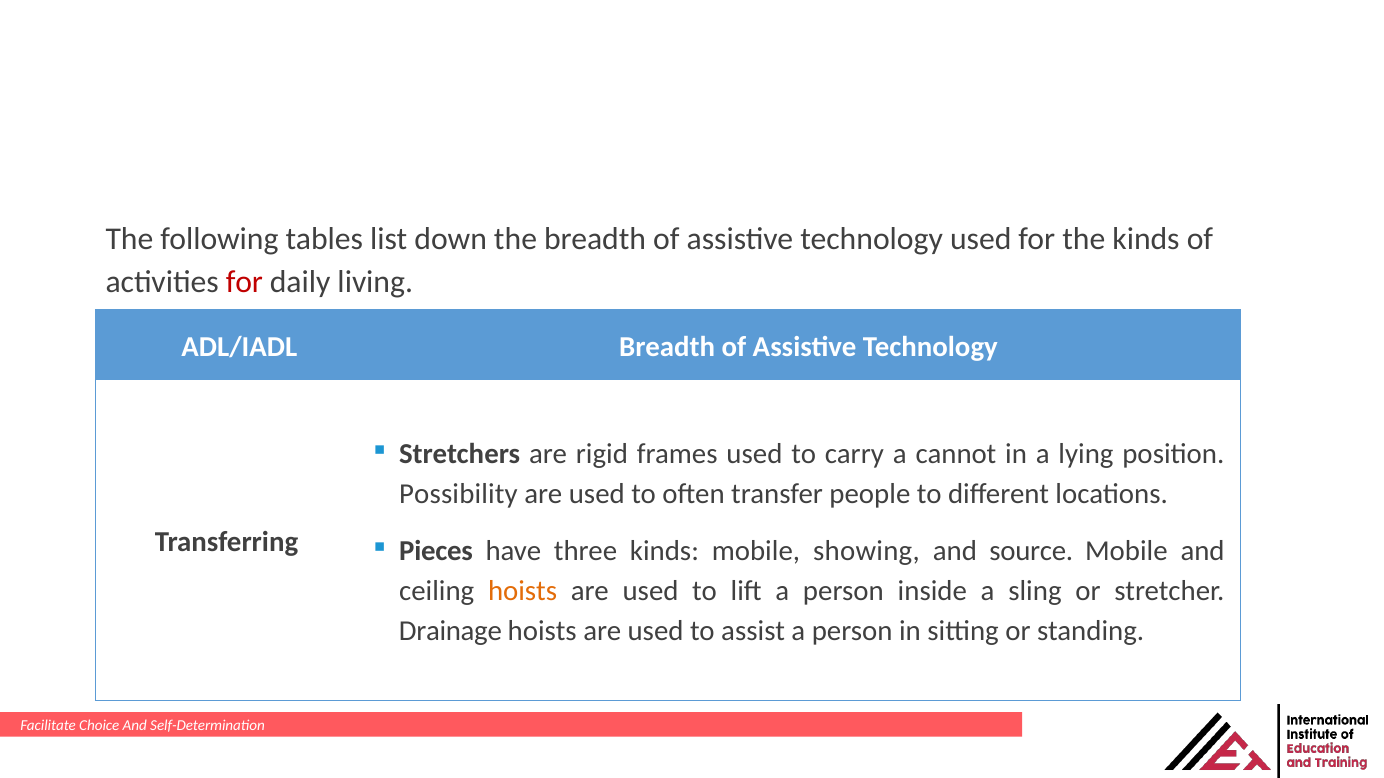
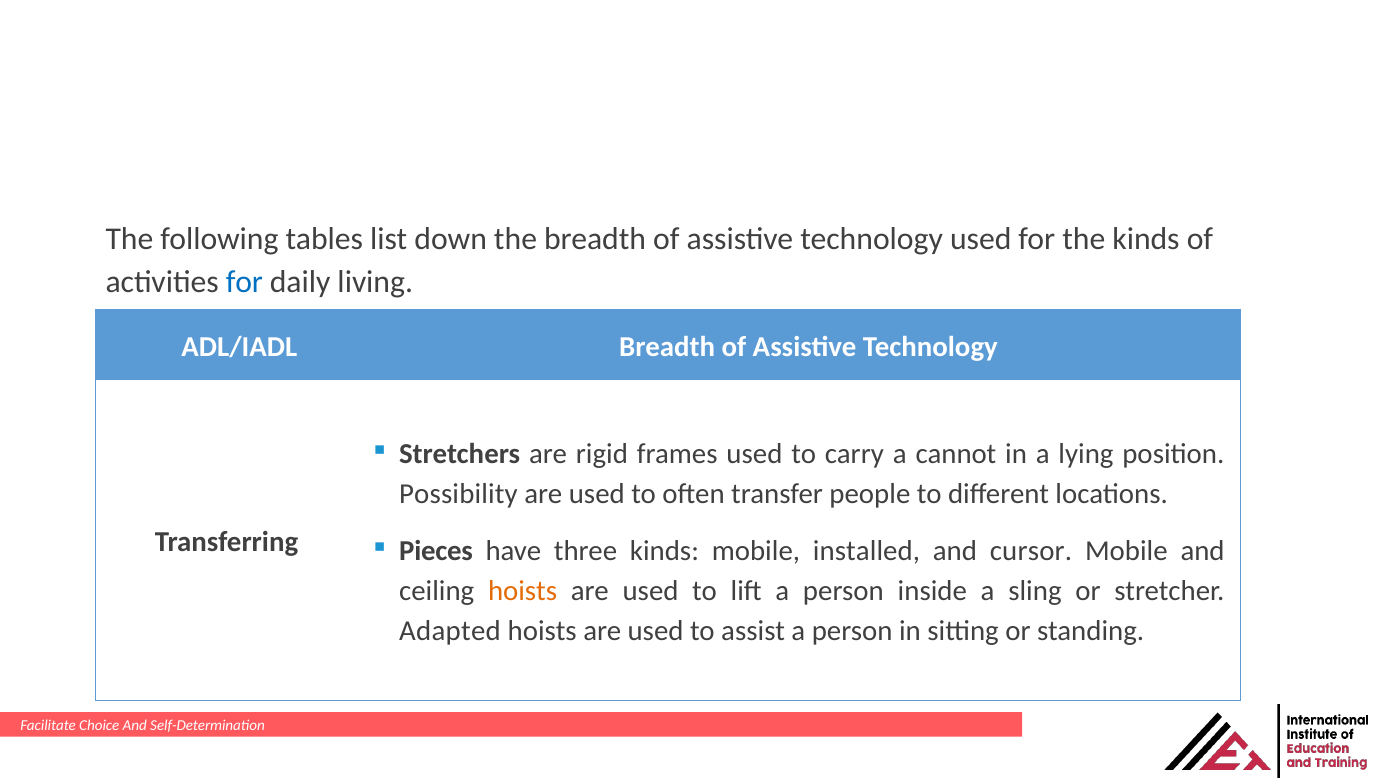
for at (244, 282) colour: red -> blue
showing: showing -> installed
source: source -> cursor
Drainage: Drainage -> Adapted
